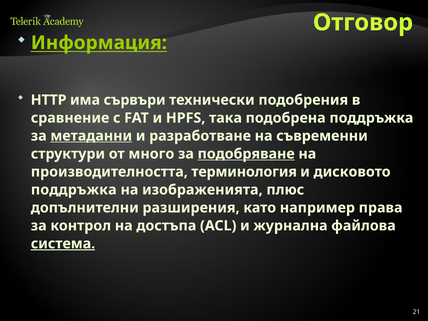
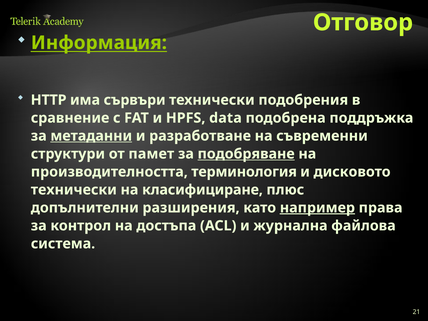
така: така -> data
много: много -> памет
поддръжка at (74, 190): поддръжка -> технически
изображенията: изображенията -> класифициране
например underline: none -> present
система underline: present -> none
